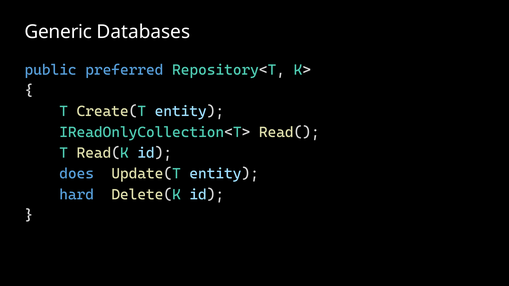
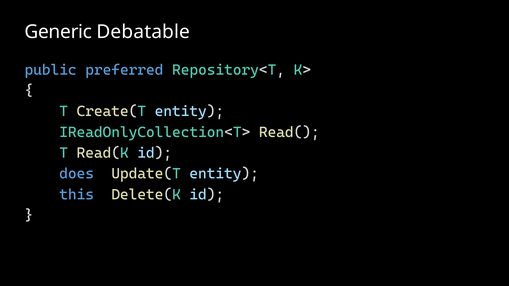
Databases: Databases -> Debatable
hard: hard -> this
